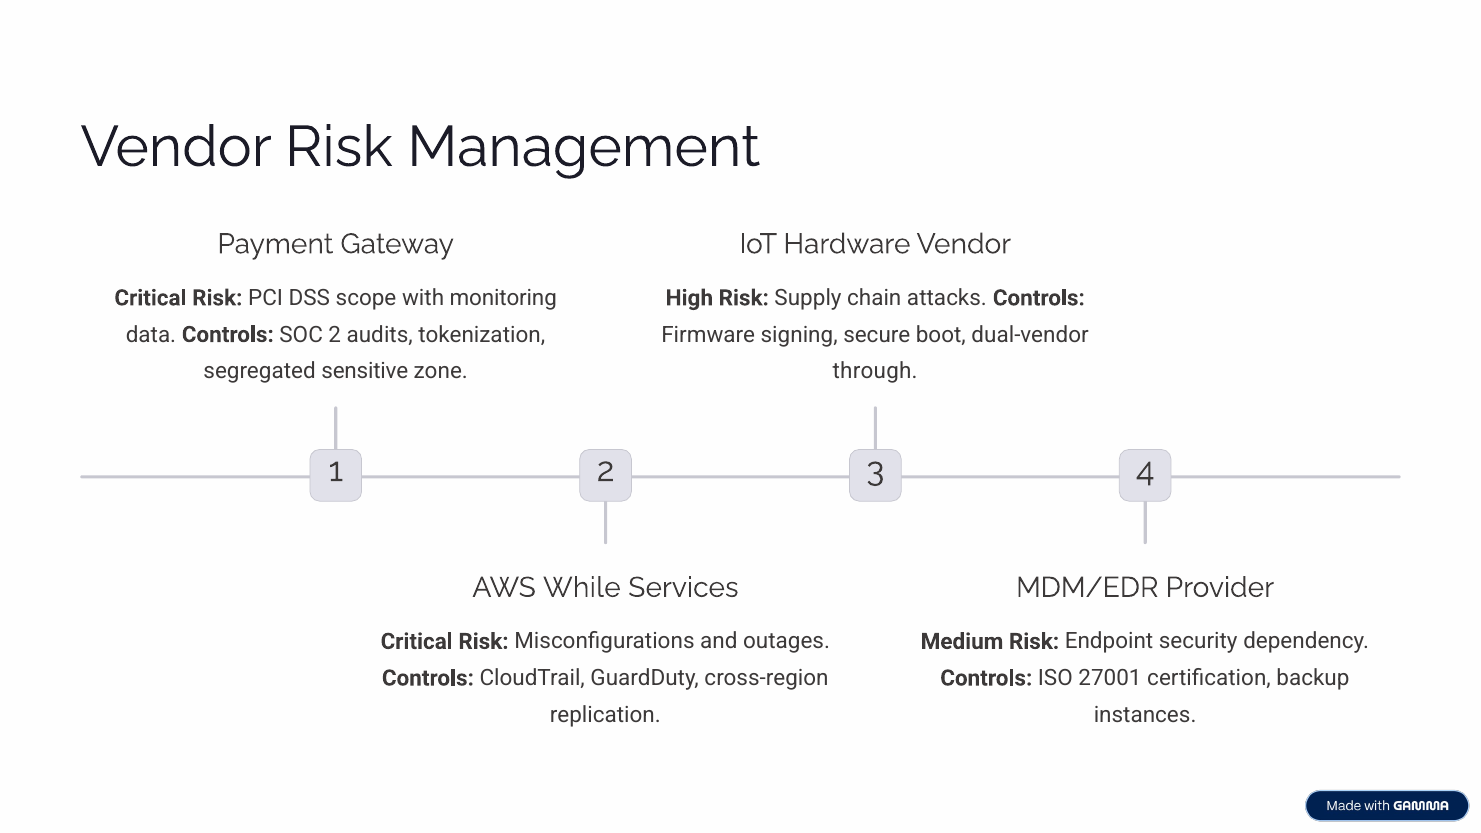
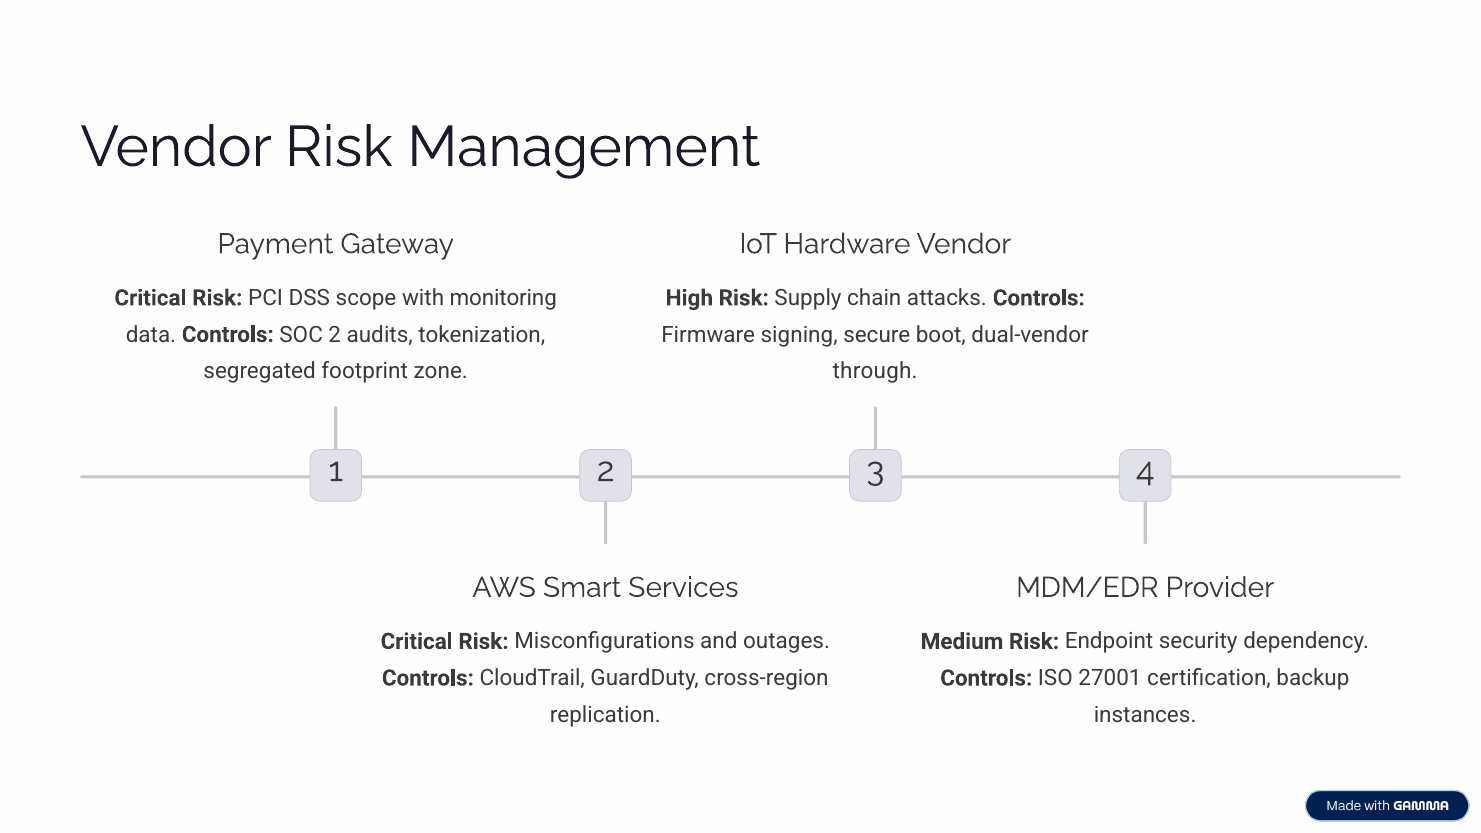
sensitive: sensitive -> footprint
While: While -> Smart
